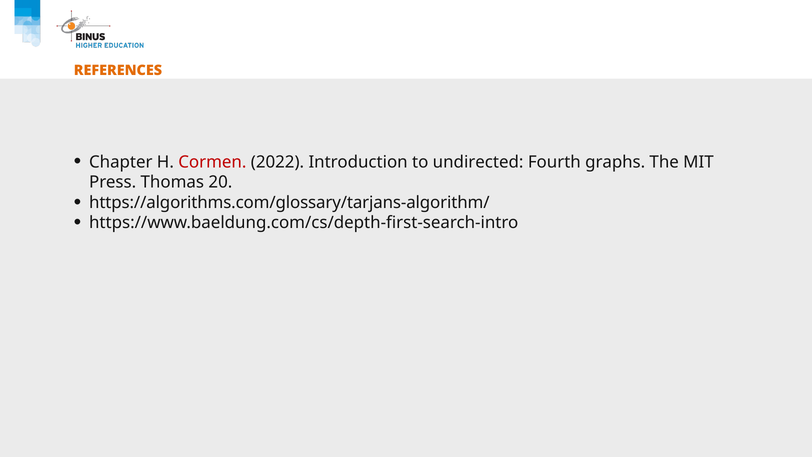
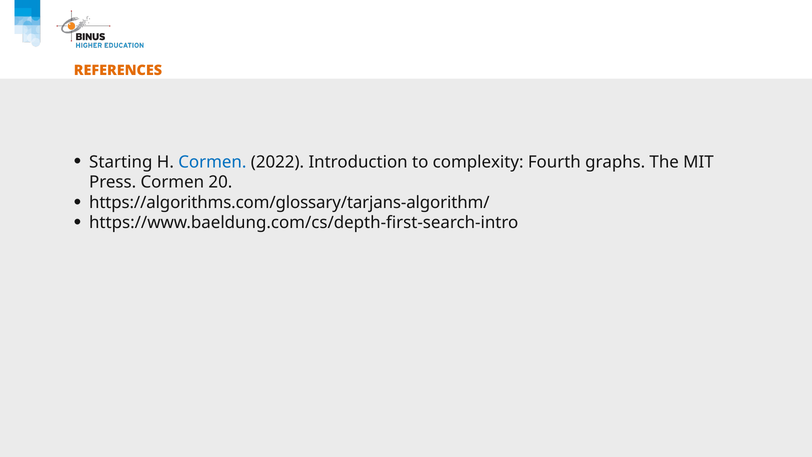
Chapter: Chapter -> Starting
Cormen at (212, 162) colour: red -> blue
undirected: undirected -> complexity
Press Thomas: Thomas -> Cormen
